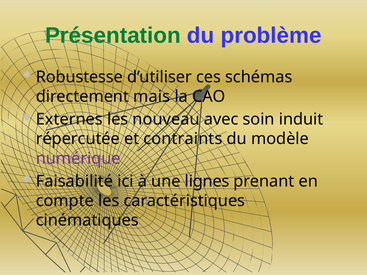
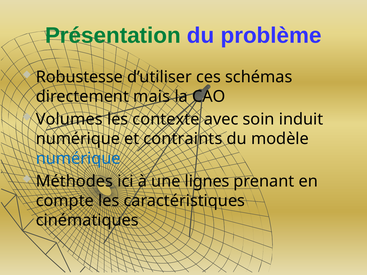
Externes: Externes -> Volumes
nouveau: nouveau -> contexte
répercutée at (78, 139): répercutée -> numérique
numérique at (78, 159) colour: purple -> blue
Faisabilité: Faisabilité -> Méthodes
